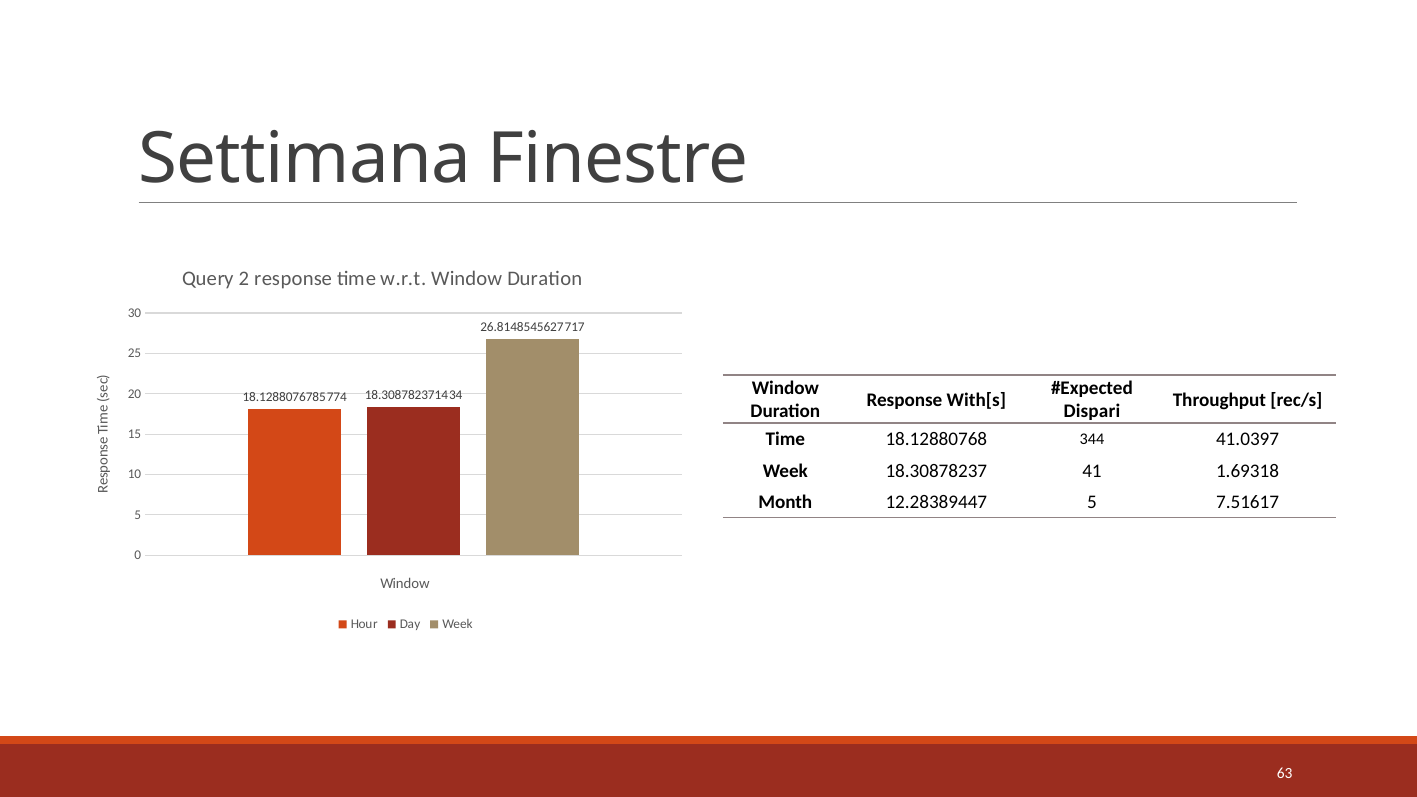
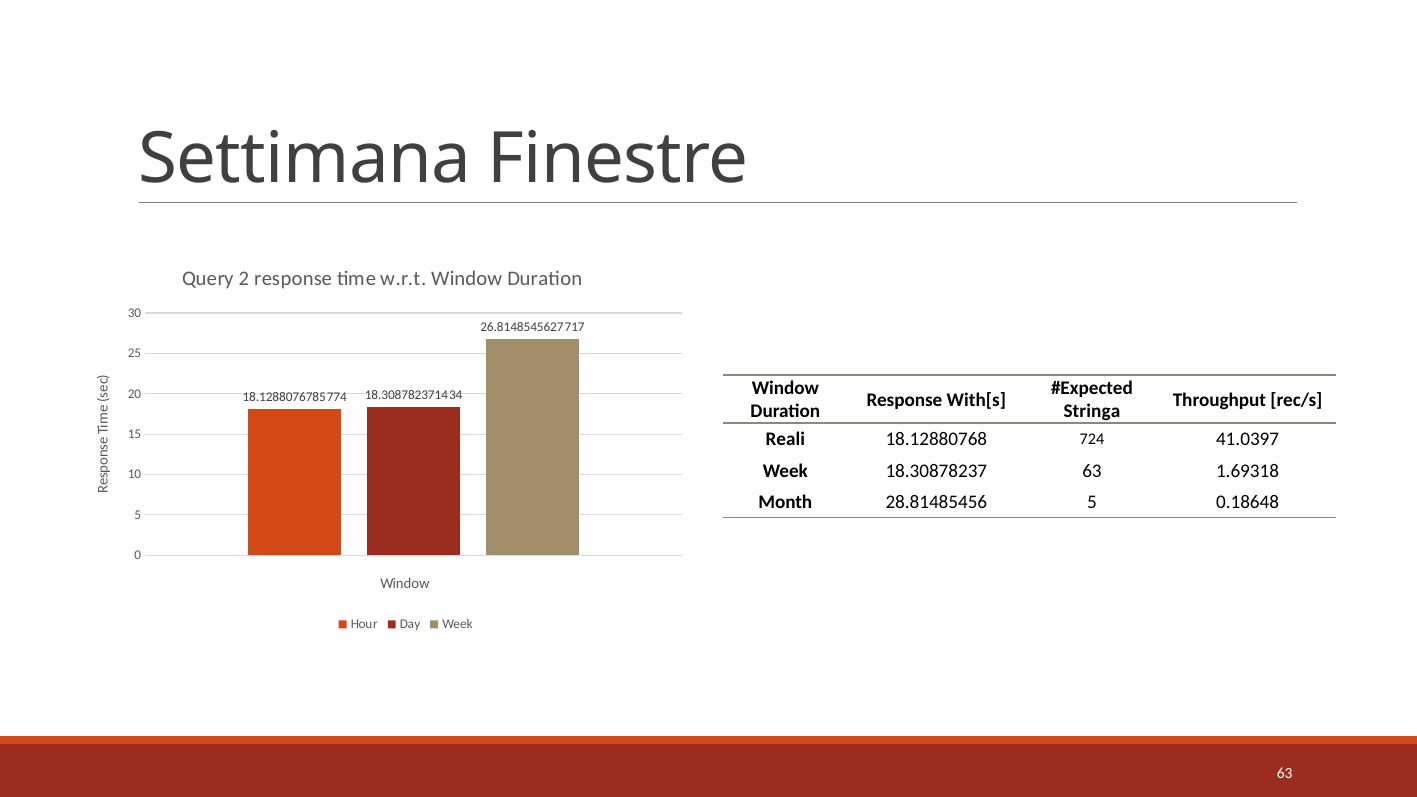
Dispari: Dispari -> Stringa
Time at (785, 440): Time -> Reali
344: 344 -> 724
18.30878237 41: 41 -> 63
12.28389447: 12.28389447 -> 28.81485456
7.51617: 7.51617 -> 0.18648
